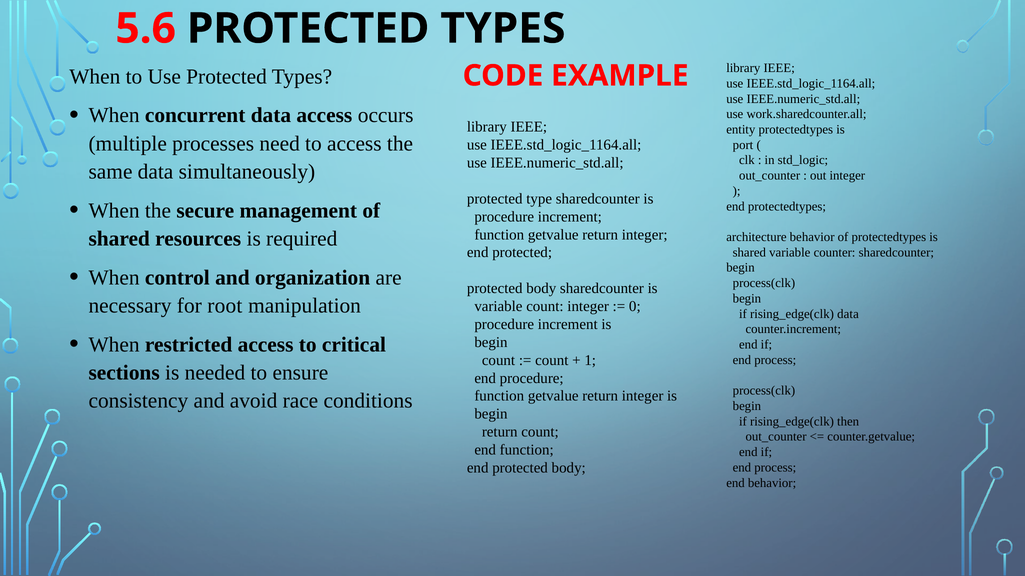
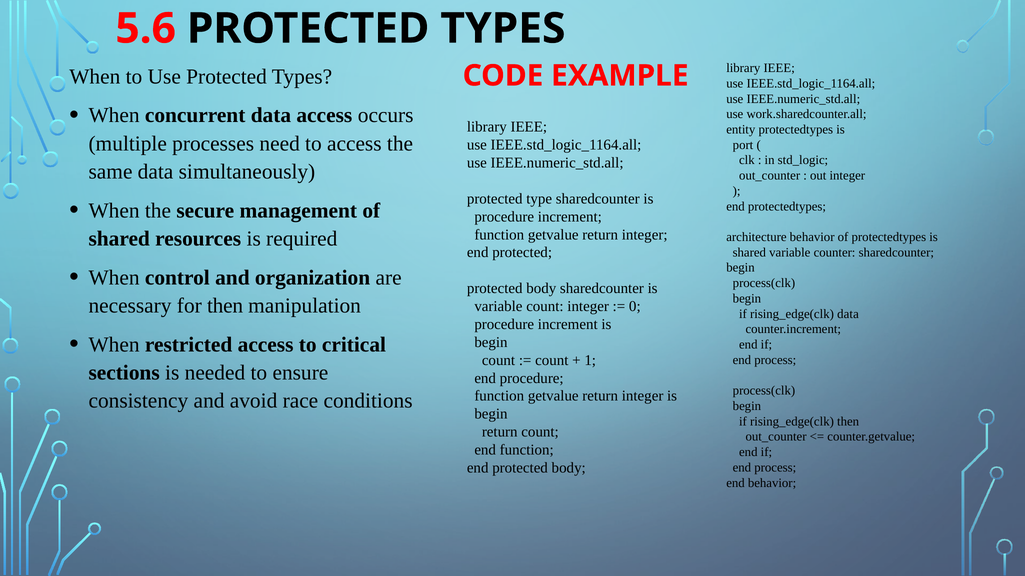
for root: root -> then
